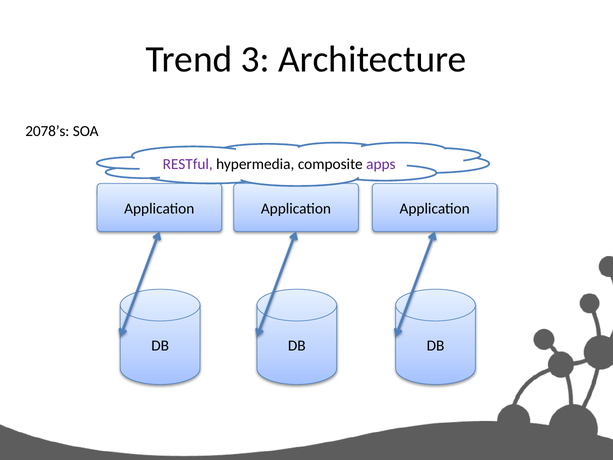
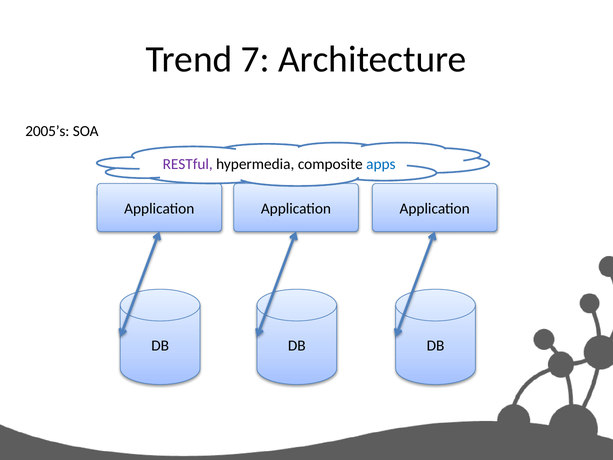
3: 3 -> 7
2078’s: 2078’s -> 2005’s
apps colour: purple -> blue
